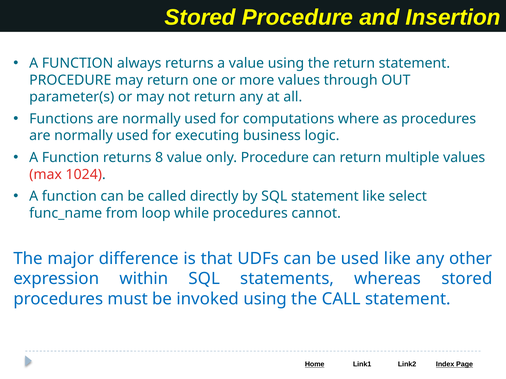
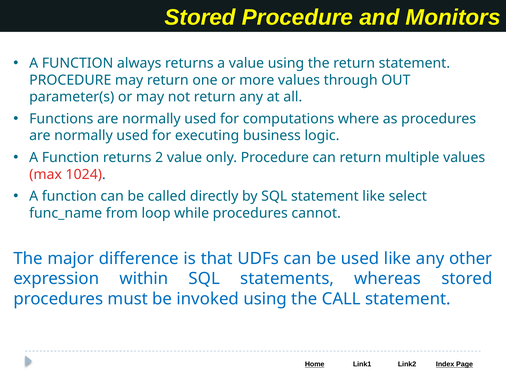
Insertion: Insertion -> Monitors
8: 8 -> 2
